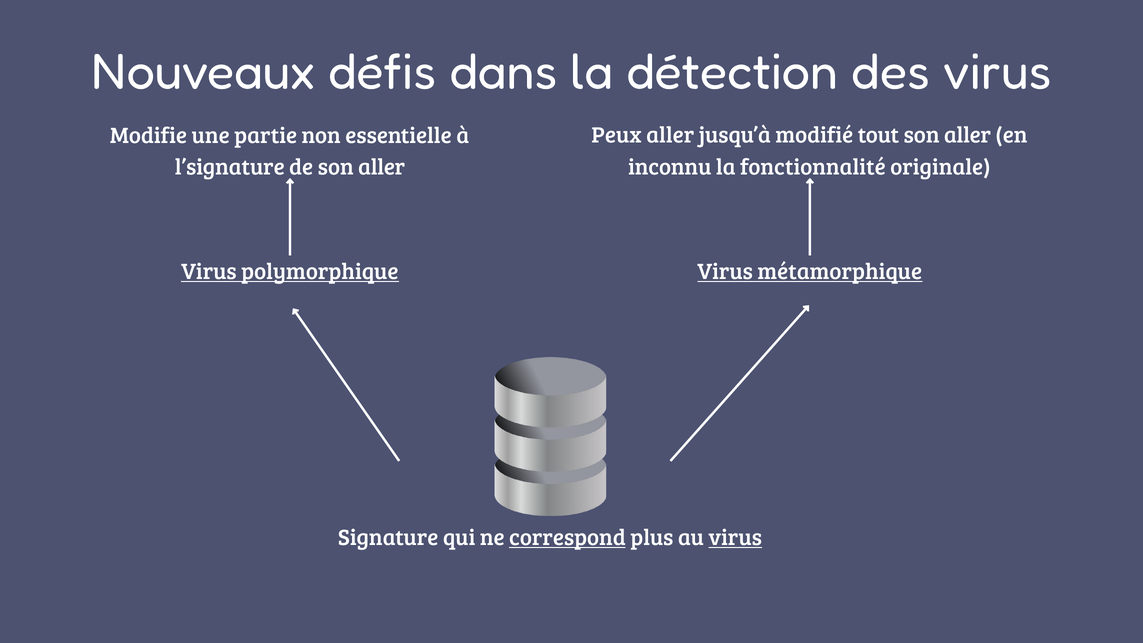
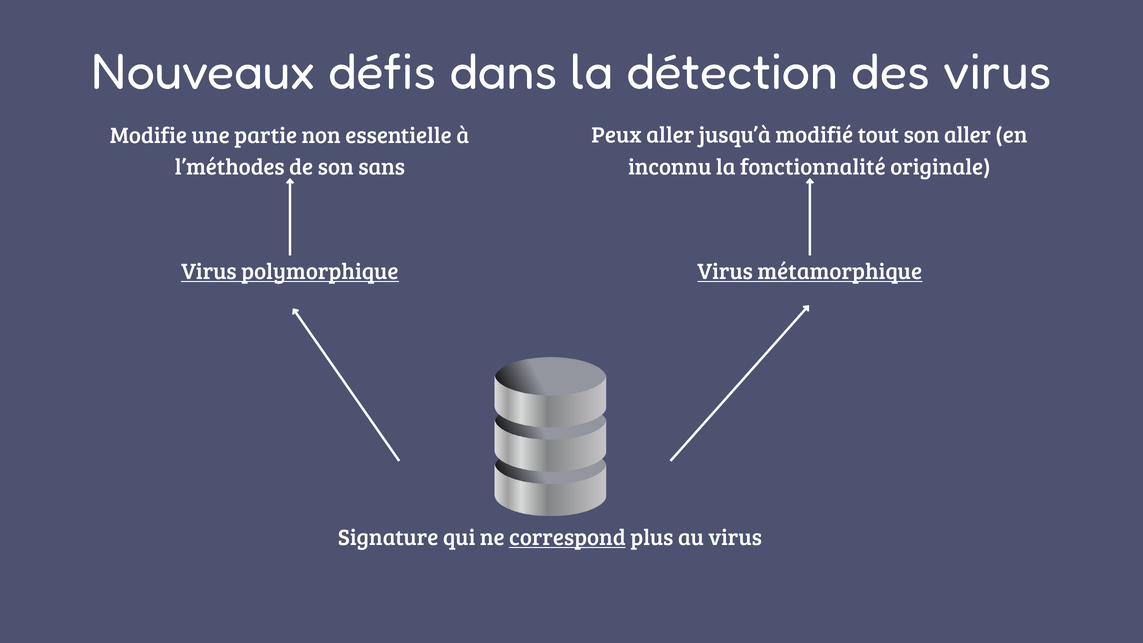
l’signature: l’signature -> l’méthodes
de son aller: aller -> sans
virus at (735, 538) underline: present -> none
